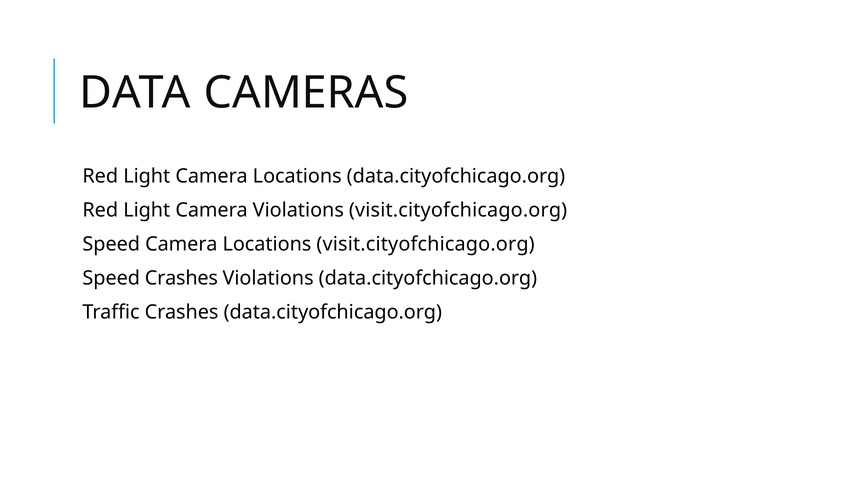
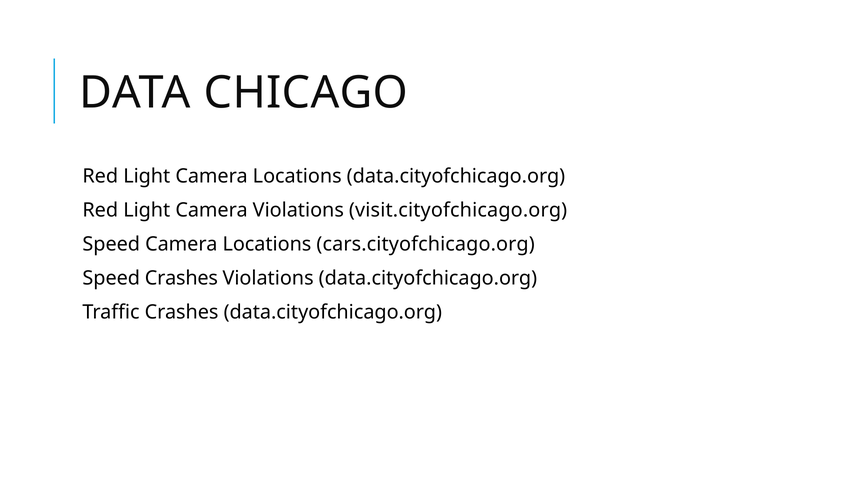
CAMERAS: CAMERAS -> CHICAGO
Locations visit.cityofchicago.org: visit.cityofchicago.org -> cars.cityofchicago.org
